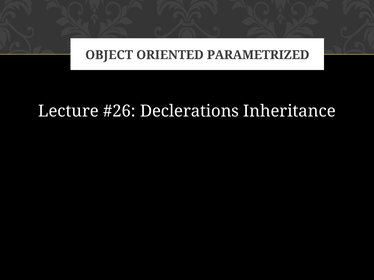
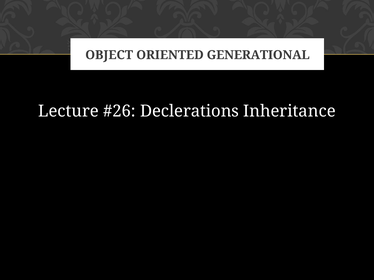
PARAMETRIZED: PARAMETRIZED -> GENERATIONAL
